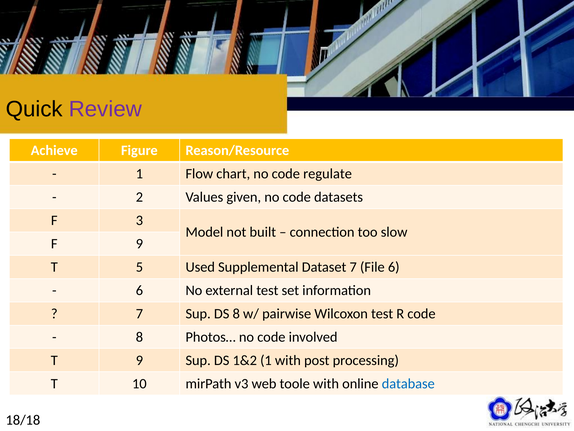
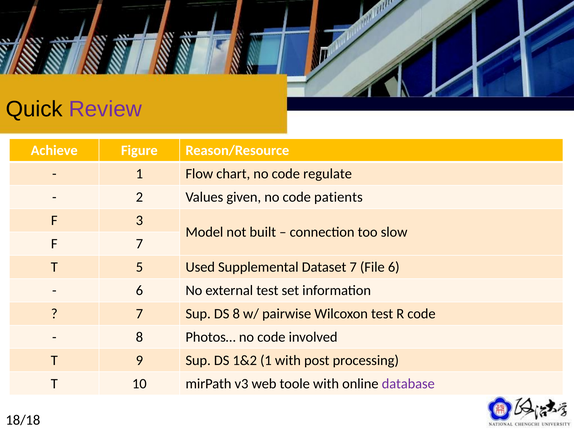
datasets: datasets -> patients
F 9: 9 -> 7
database colour: blue -> purple
